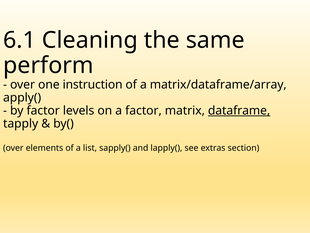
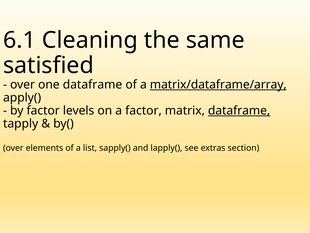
perform: perform -> satisfied
one instruction: instruction -> dataframe
matrix/dataframe/array underline: none -> present
